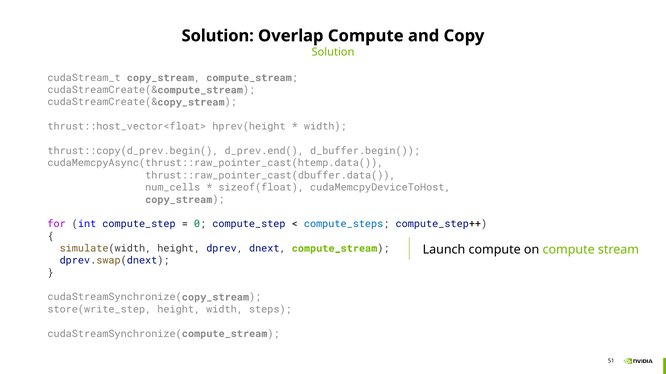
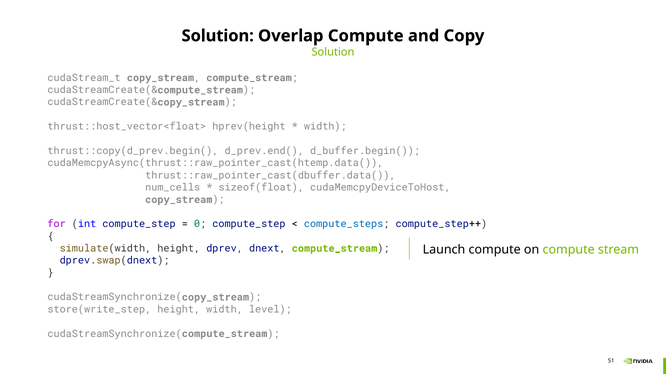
steps: steps -> level
